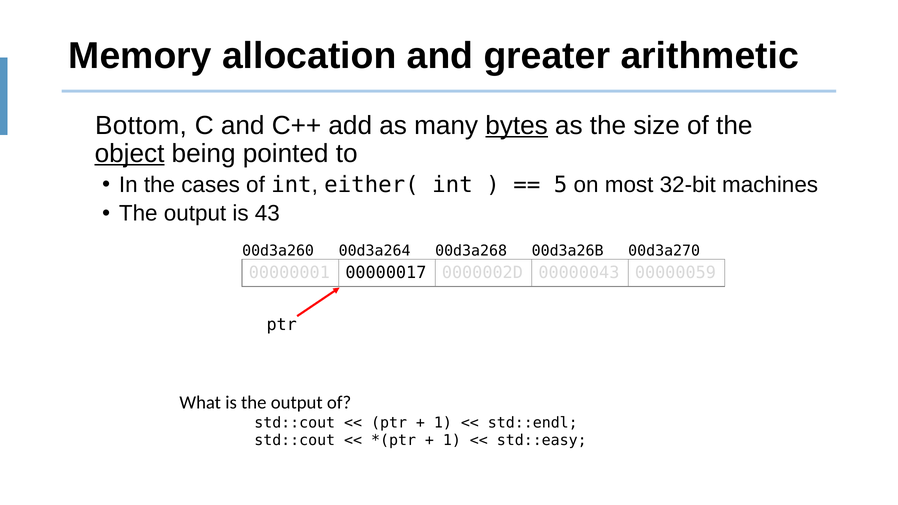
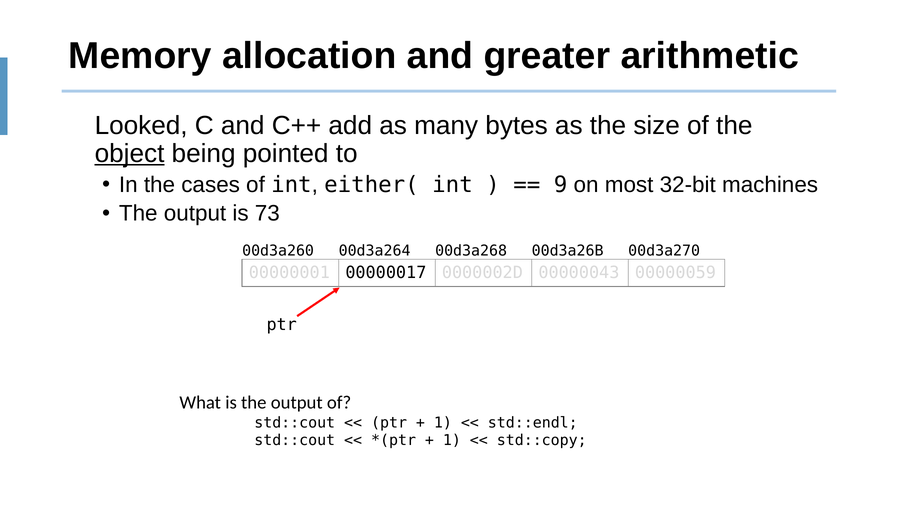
Bottom: Bottom -> Looked
bytes underline: present -> none
5: 5 -> 9
43: 43 -> 73
std::easy: std::easy -> std::copy
